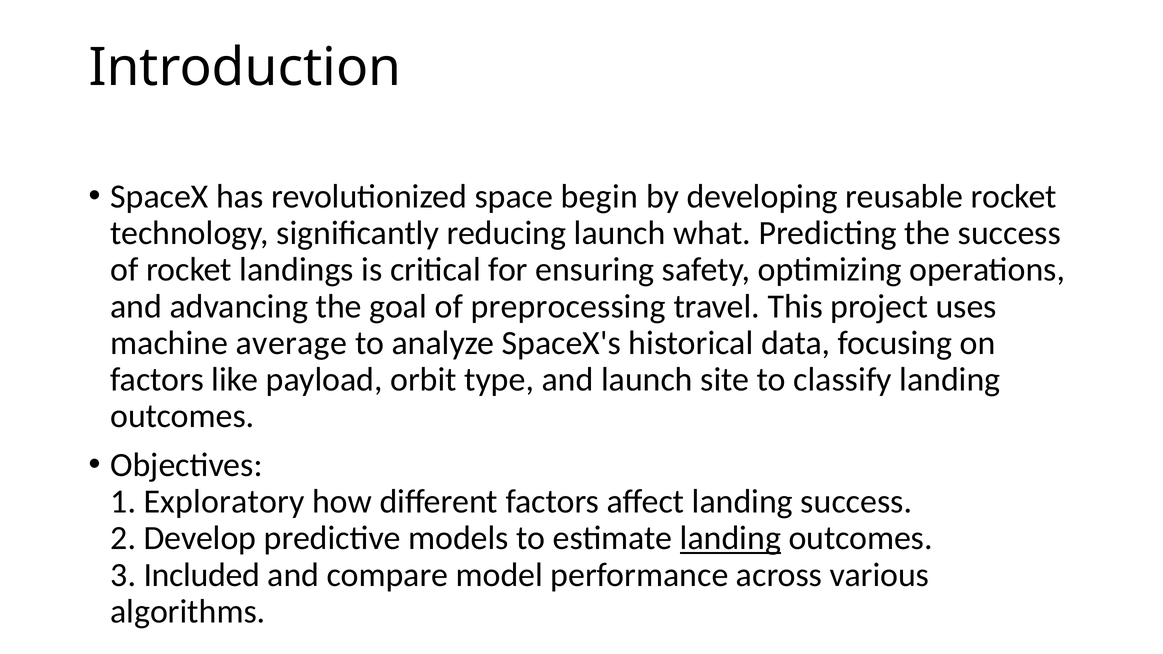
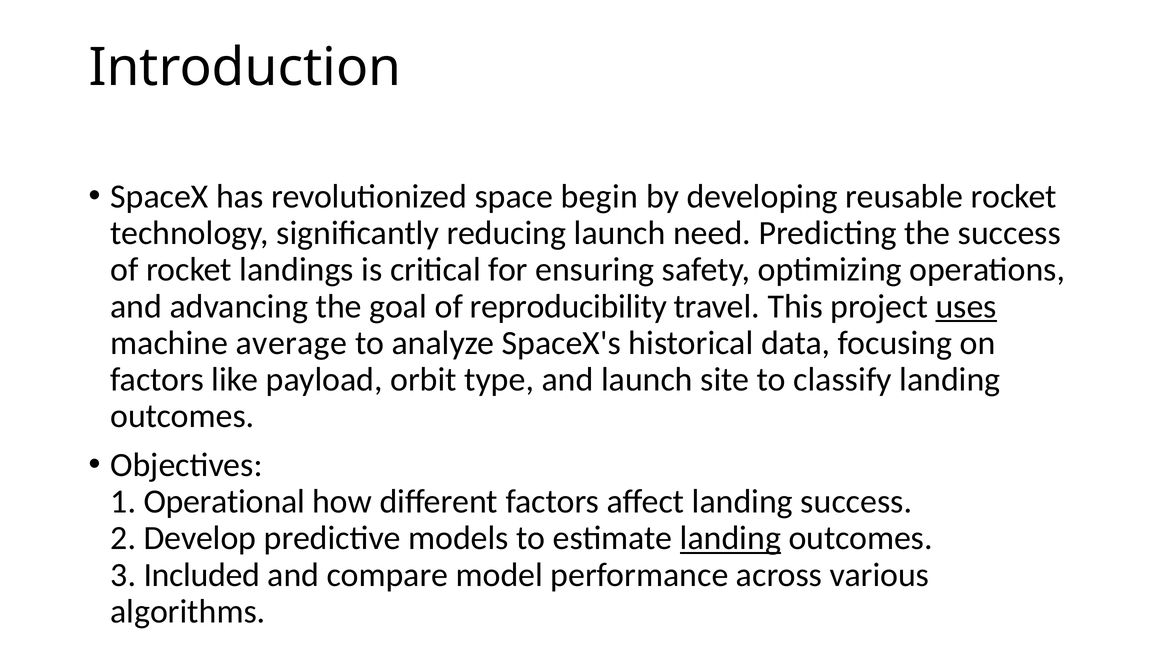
what: what -> need
preprocessing: preprocessing -> reproducibility
uses underline: none -> present
Exploratory: Exploratory -> Operational
